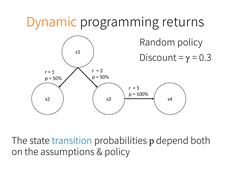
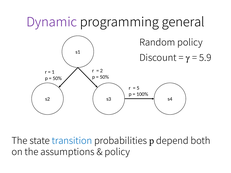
Dynamic colour: orange -> purple
returns: returns -> general
0.3: 0.3 -> 5.9
